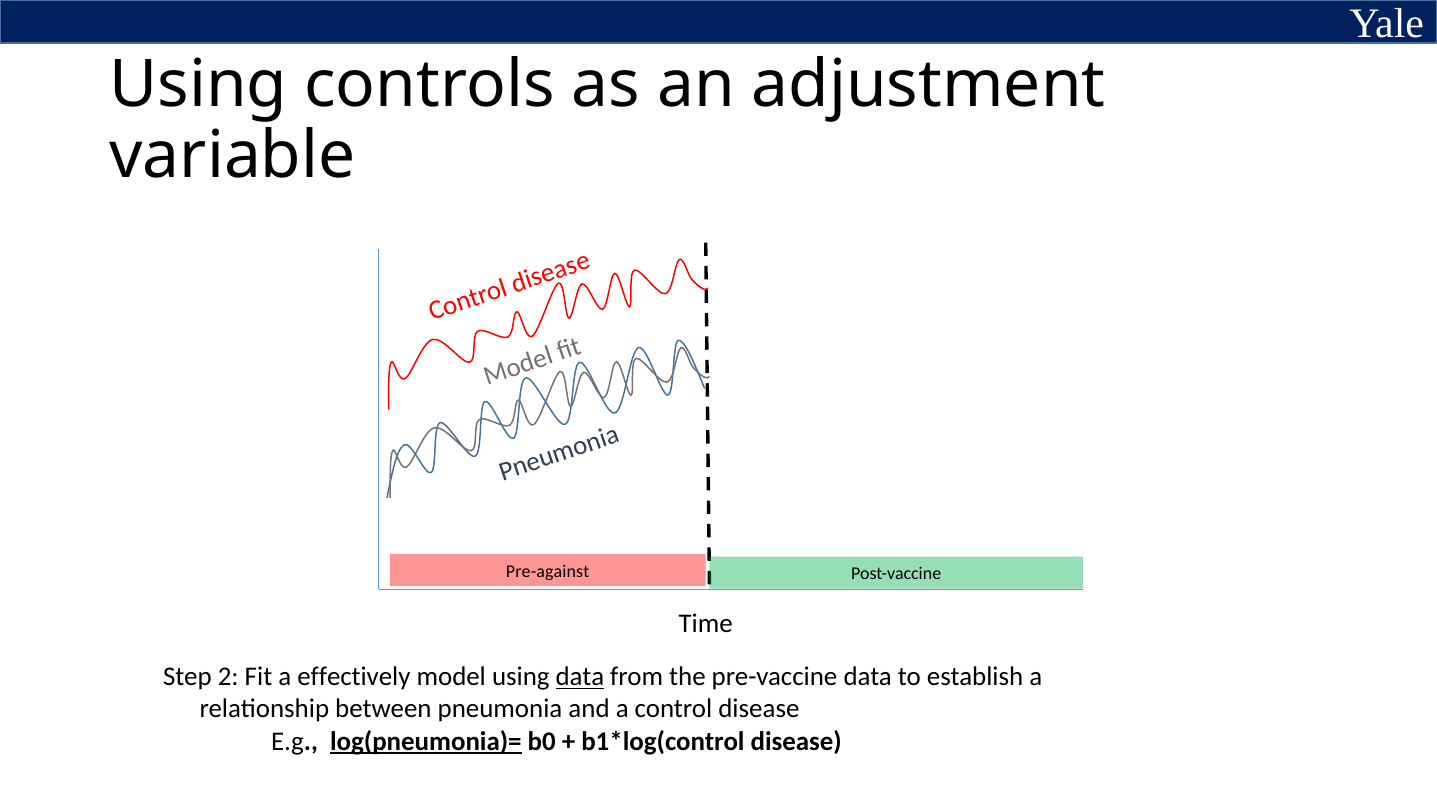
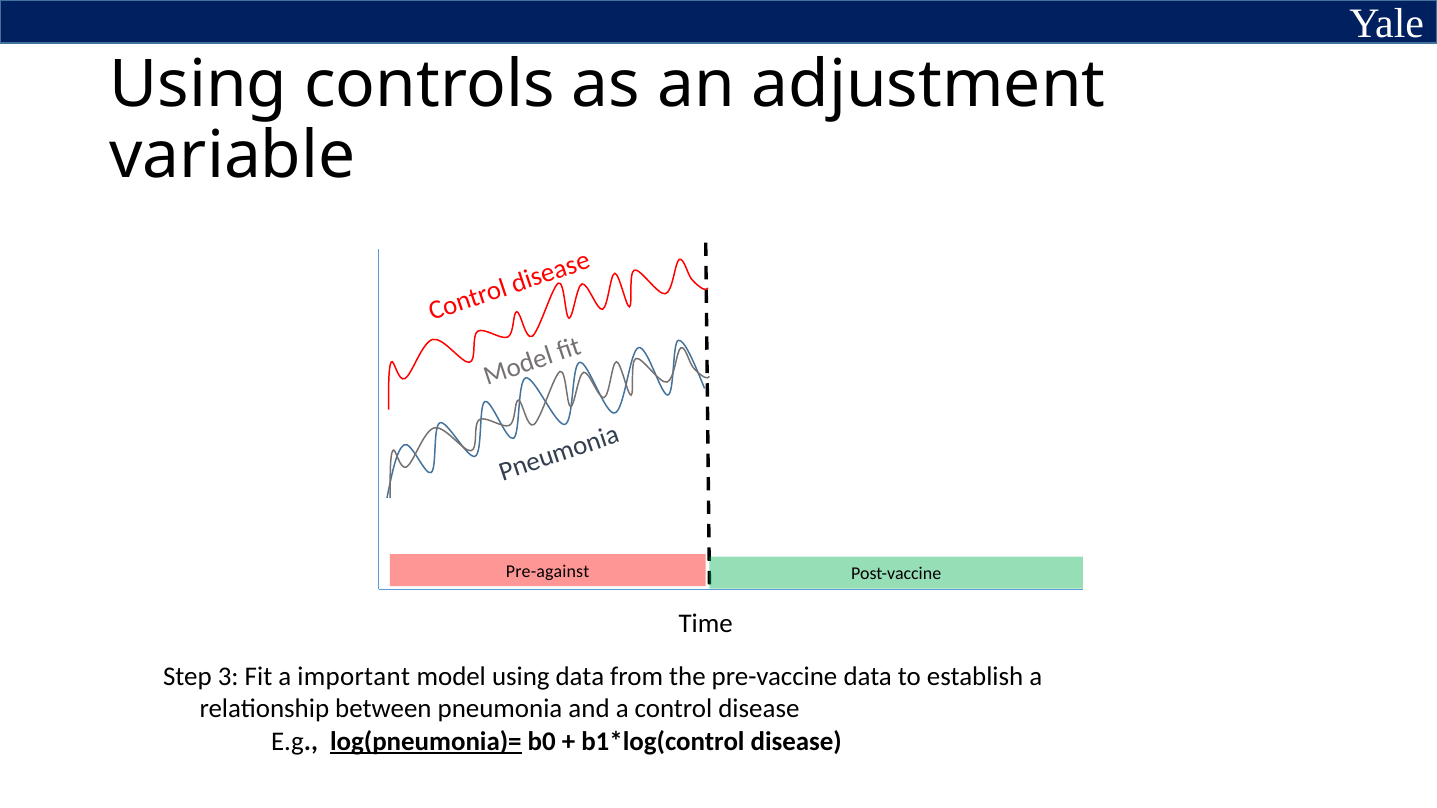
2: 2 -> 3
effectively: effectively -> important
data at (580, 677) underline: present -> none
